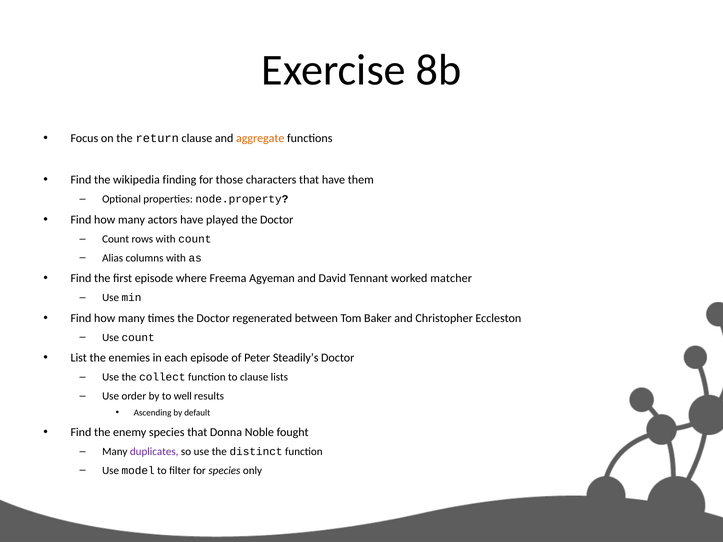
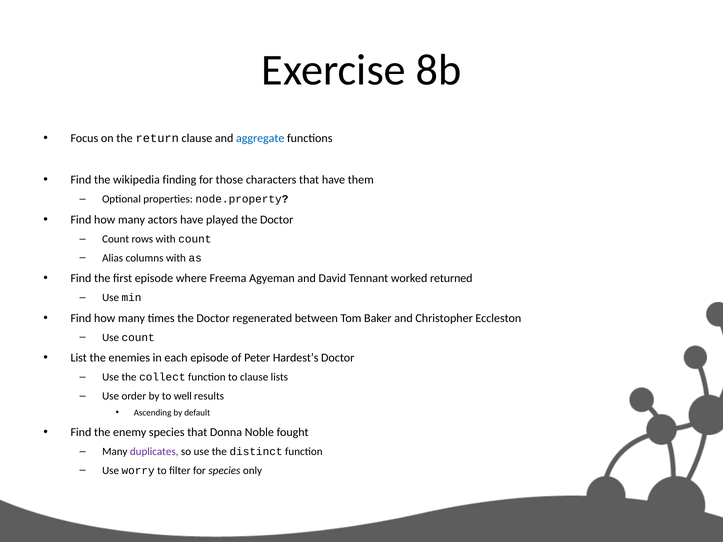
aggregate colour: orange -> blue
matcher: matcher -> returned
Steadily’s: Steadily’s -> Hardest’s
model: model -> worry
